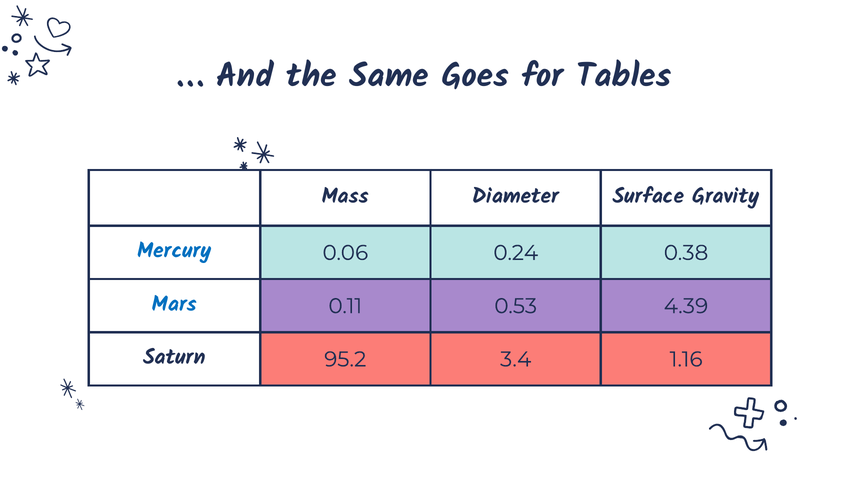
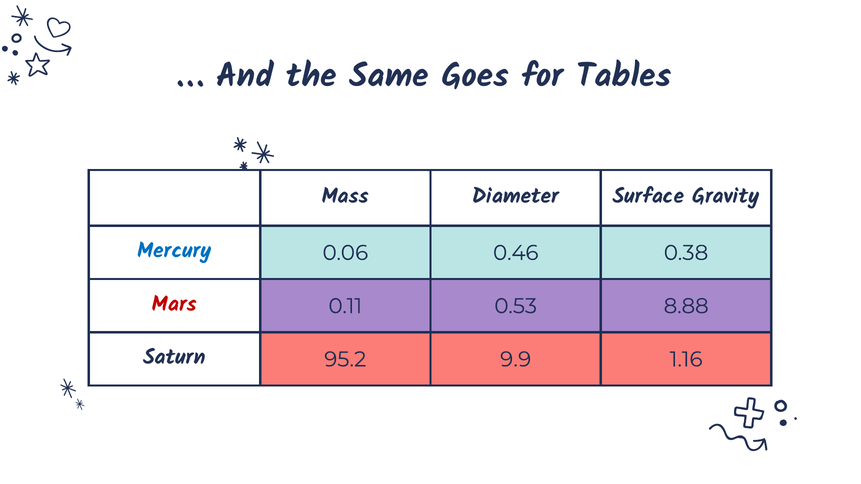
0.24: 0.24 -> 0.46
Mars colour: blue -> red
4.39: 4.39 -> 8.88
3.4: 3.4 -> 9.9
